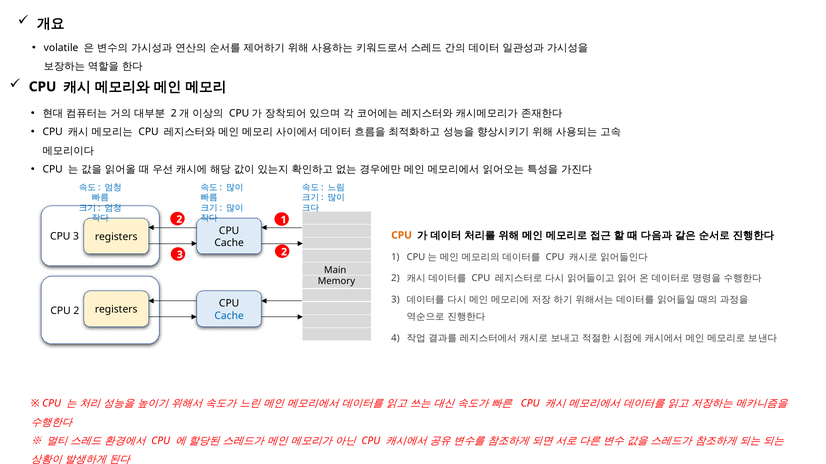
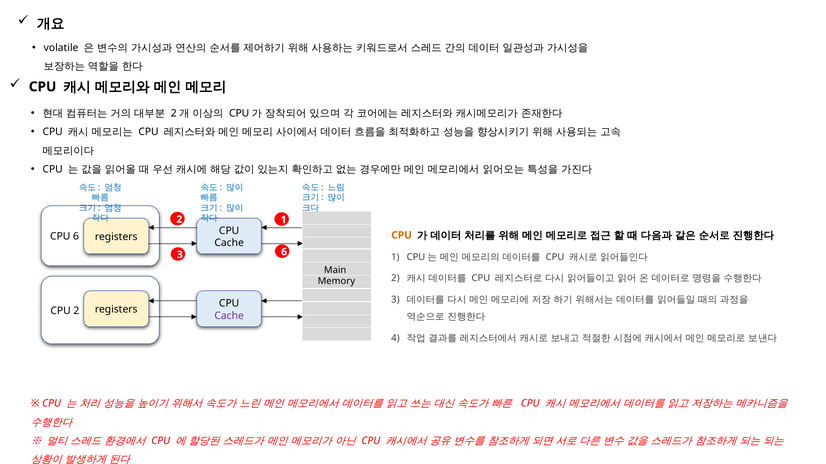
CPU 3: 3 -> 6
3 2: 2 -> 6
Cache at (229, 316) colour: blue -> purple
